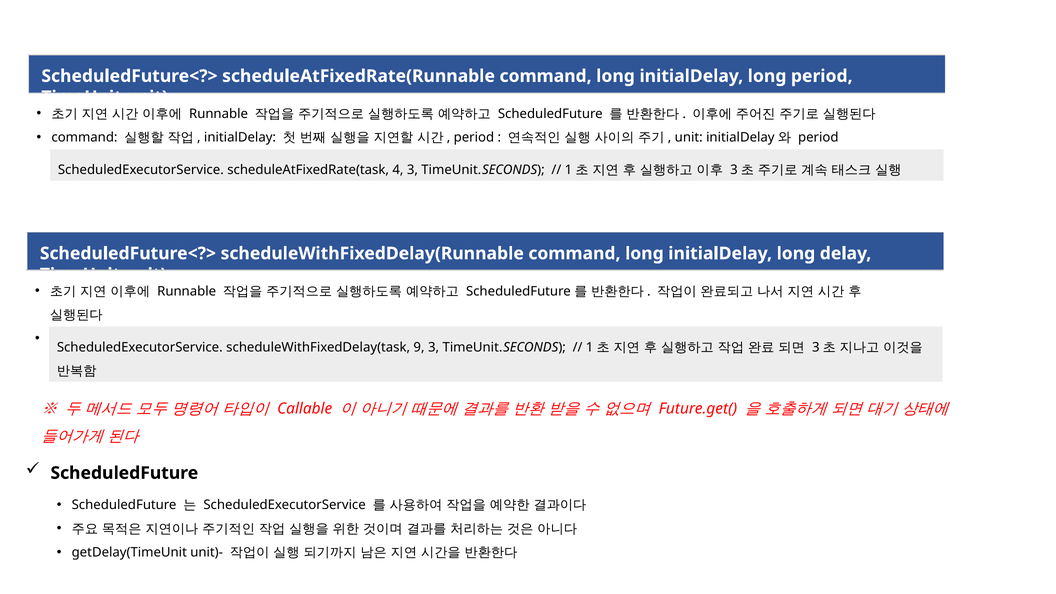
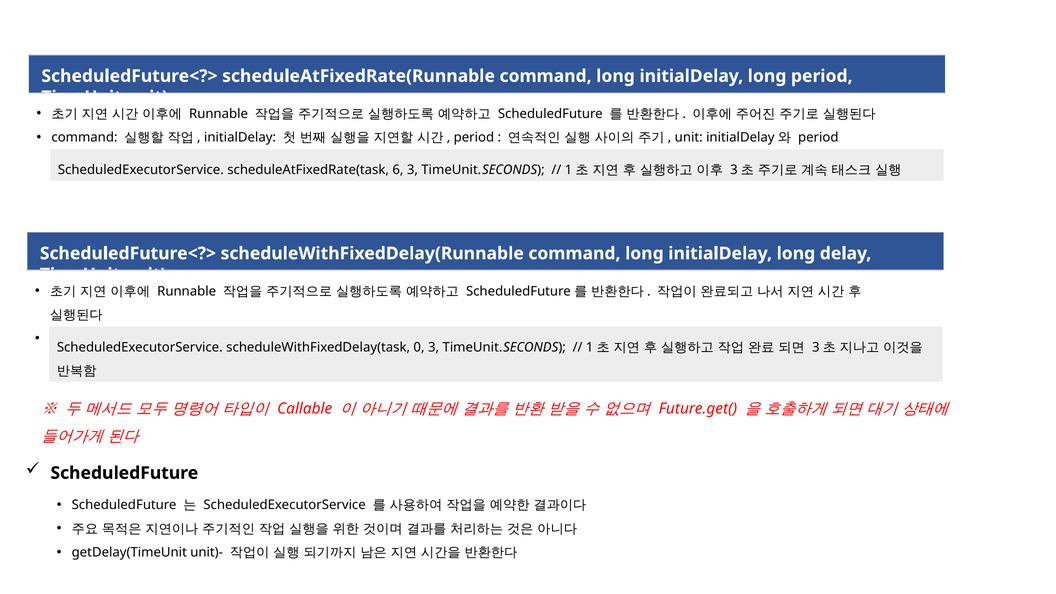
4: 4 -> 6
9: 9 -> 0
